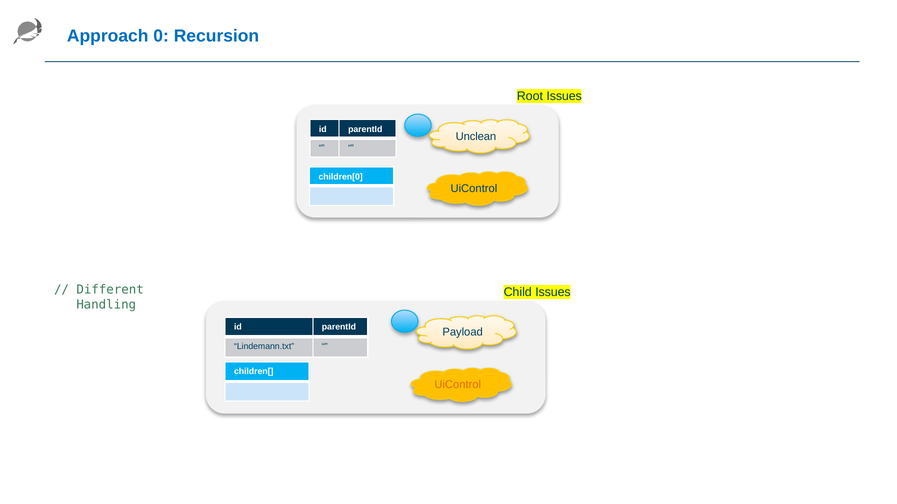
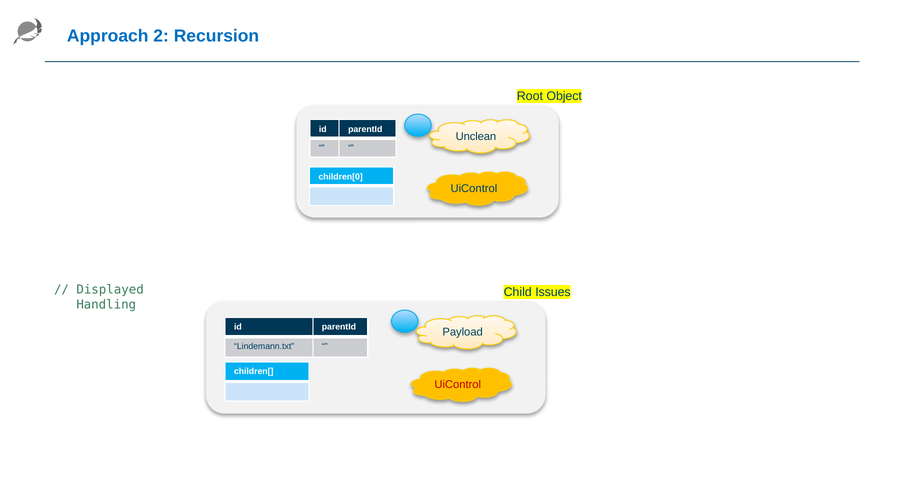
0: 0 -> 2
Root Issues: Issues -> Object
Different: Different -> Displayed
UiControl at (458, 385) colour: orange -> red
